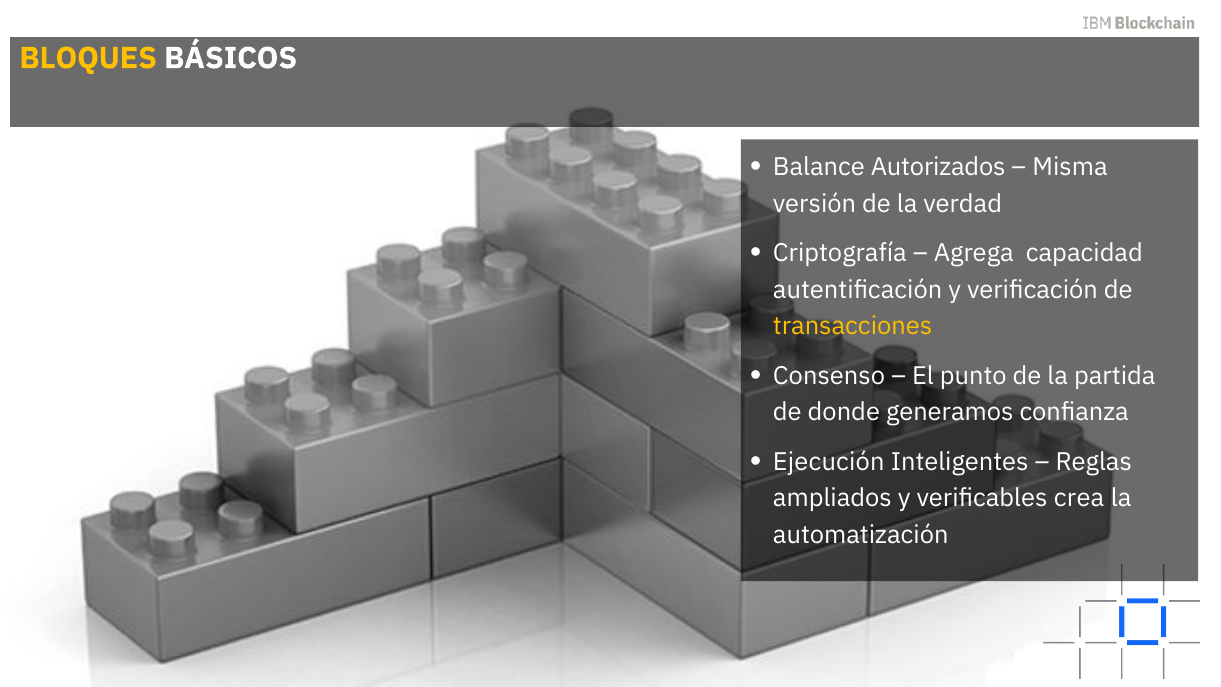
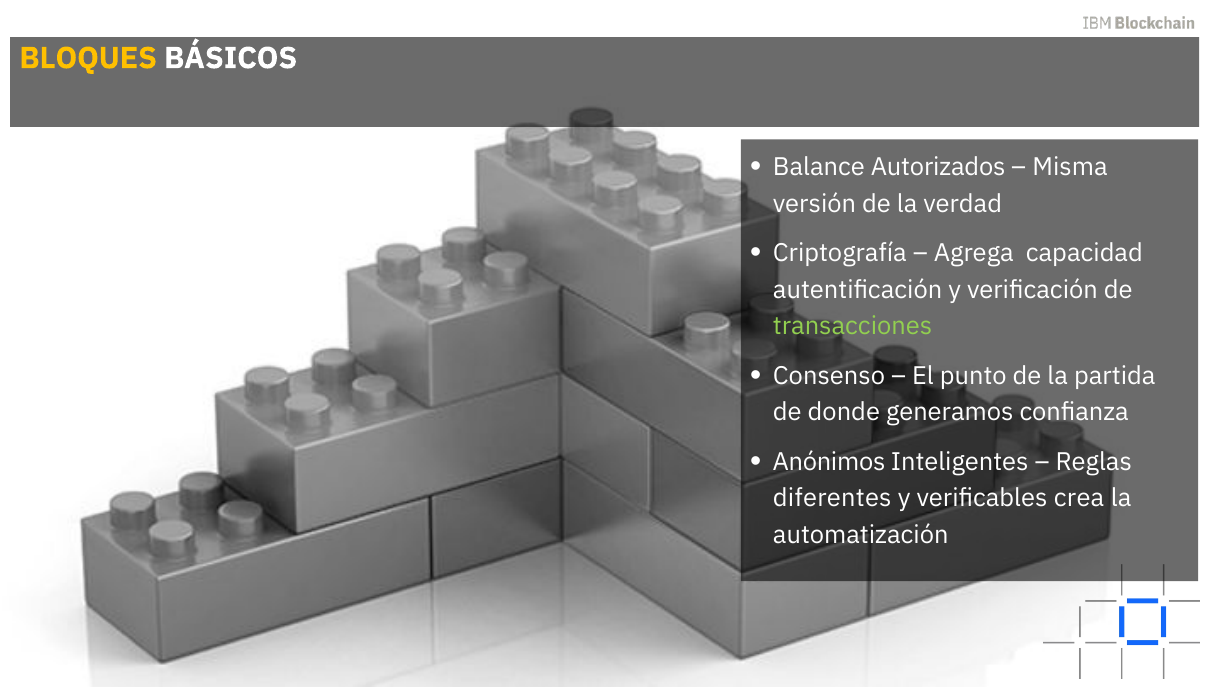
transacciones colour: yellow -> light green
Ejecución: Ejecución -> Anónimos
ampliados: ampliados -> diferentes
